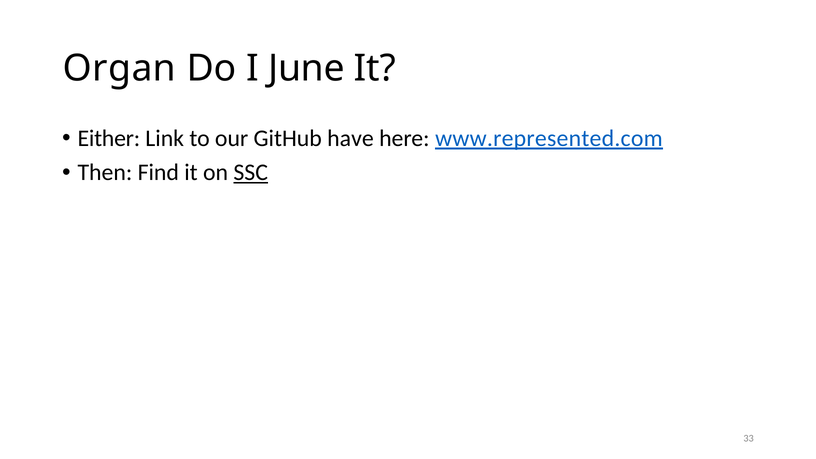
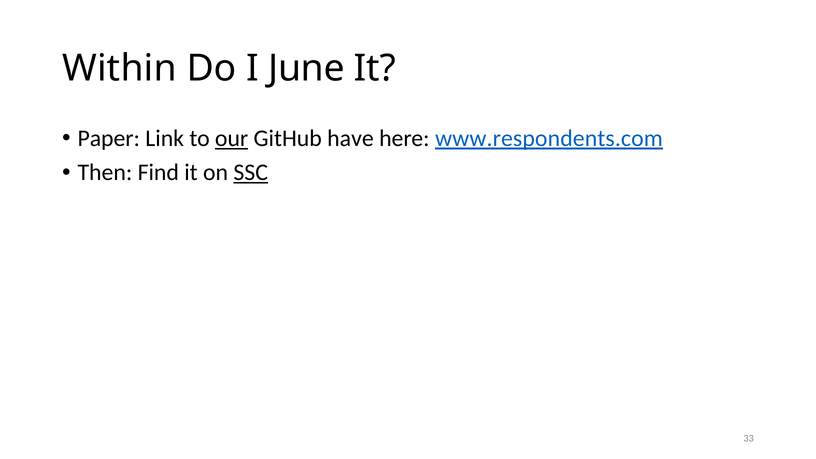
Organ: Organ -> Within
Either: Either -> Paper
our underline: none -> present
www.represented.com: www.represented.com -> www.respondents.com
